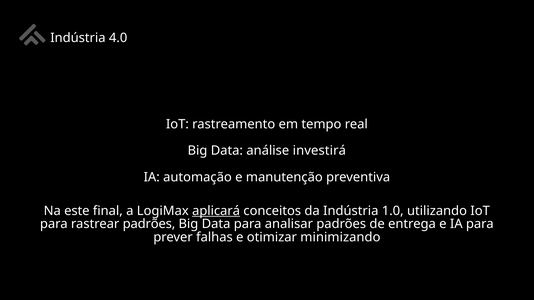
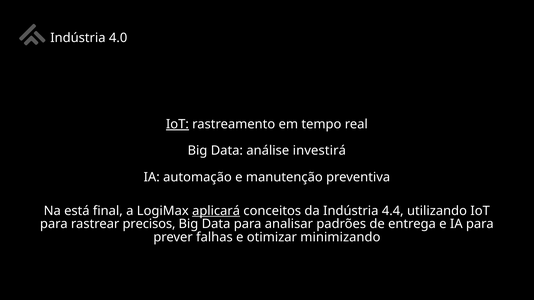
IoT at (177, 124) underline: none -> present
este: este -> está
1.0: 1.0 -> 4.4
rastrear padrões: padrões -> precisos
